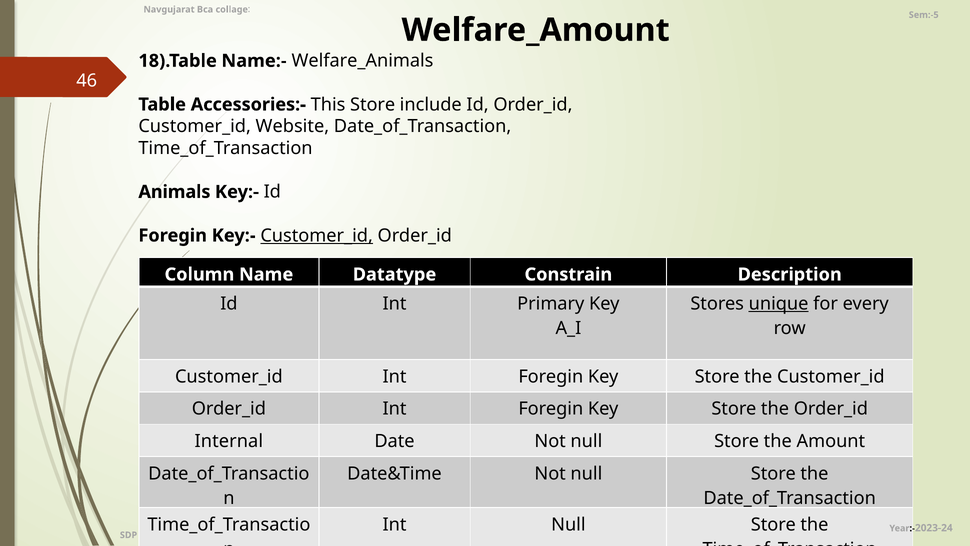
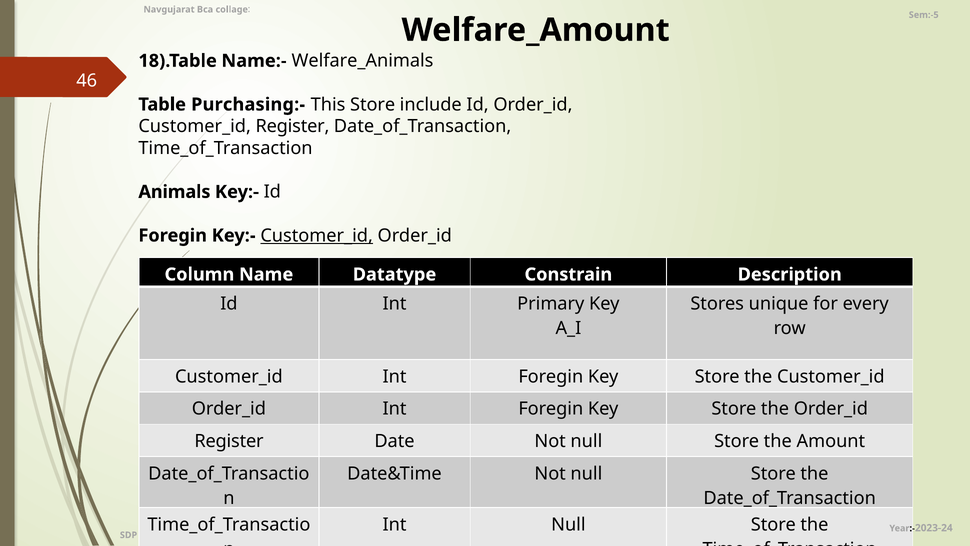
Accessories:-: Accessories:- -> Purchasing:-
Customer_id Website: Website -> Register
unique underline: present -> none
Internal at (229, 441): Internal -> Register
